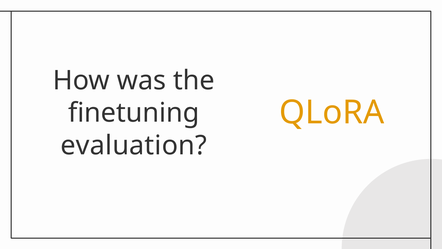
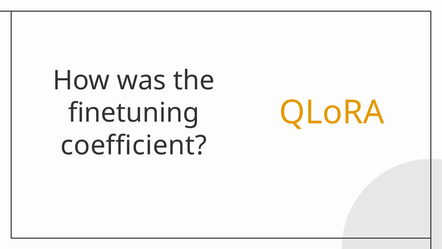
evaluation: evaluation -> coefficient
